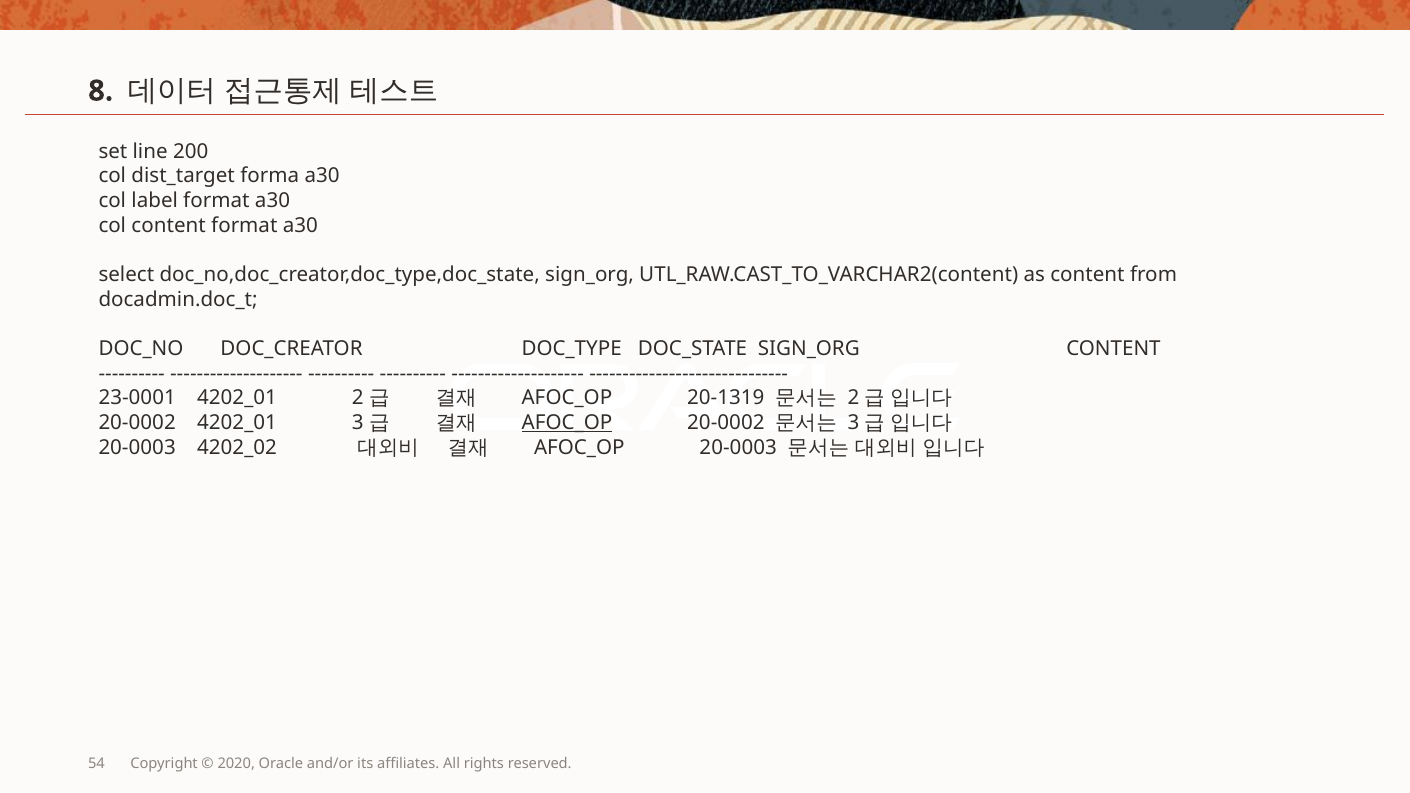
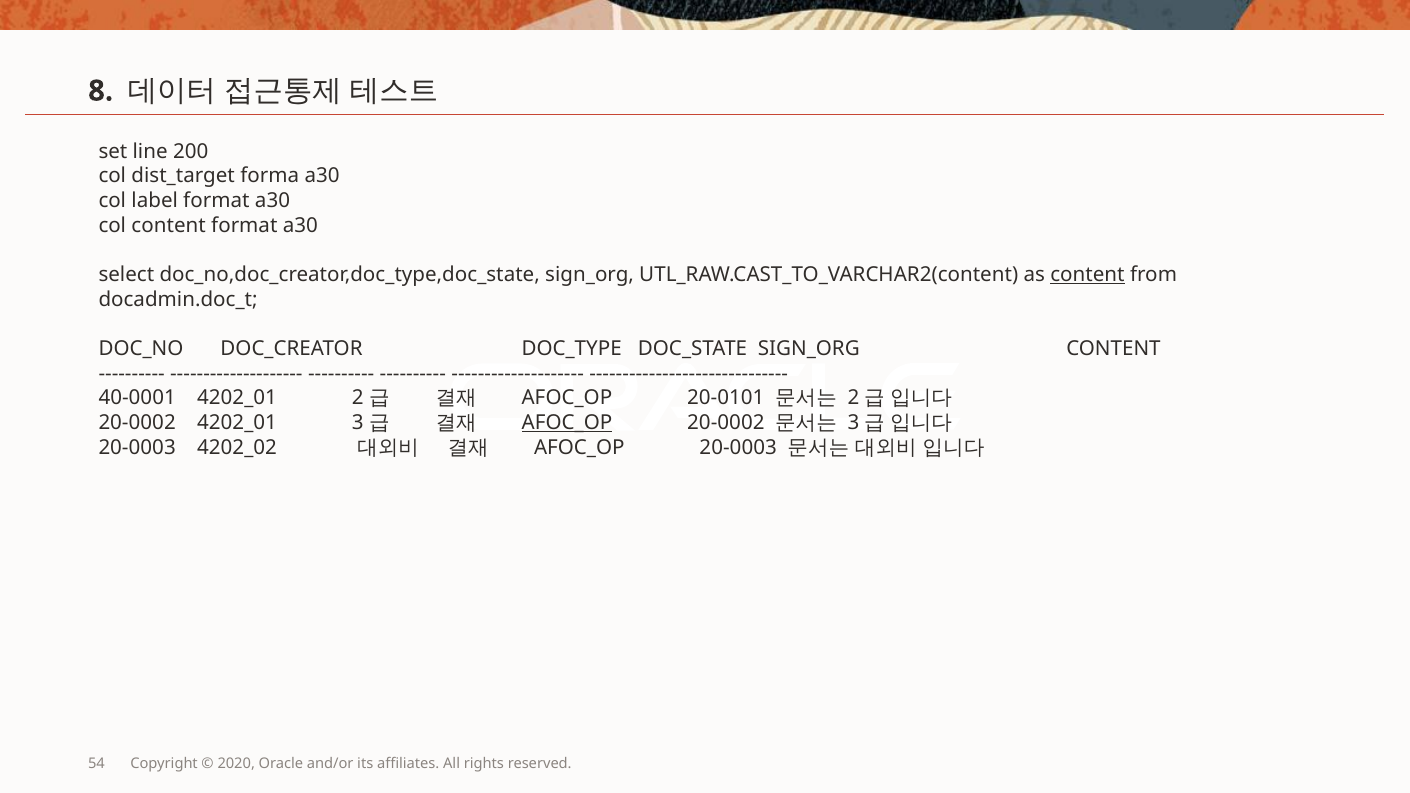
content at (1087, 275) underline: none -> present
23-0001: 23-0001 -> 40-0001
20-1319: 20-1319 -> 20-0101
